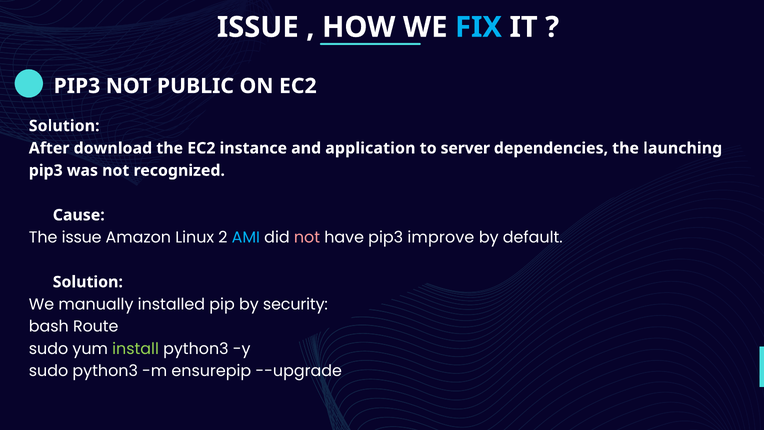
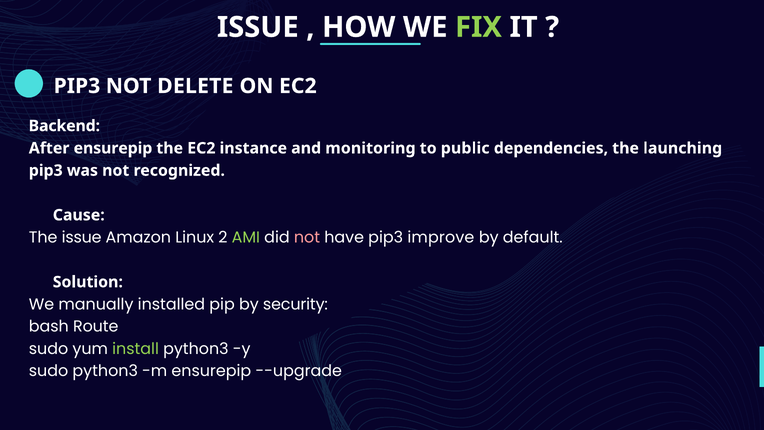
FIX colour: light blue -> light green
PUBLIC: PUBLIC -> DELETE
Solution at (64, 126): Solution -> Backend
After download: download -> ensurepip
application: application -> monitoring
server: server -> public
AMI colour: light blue -> light green
